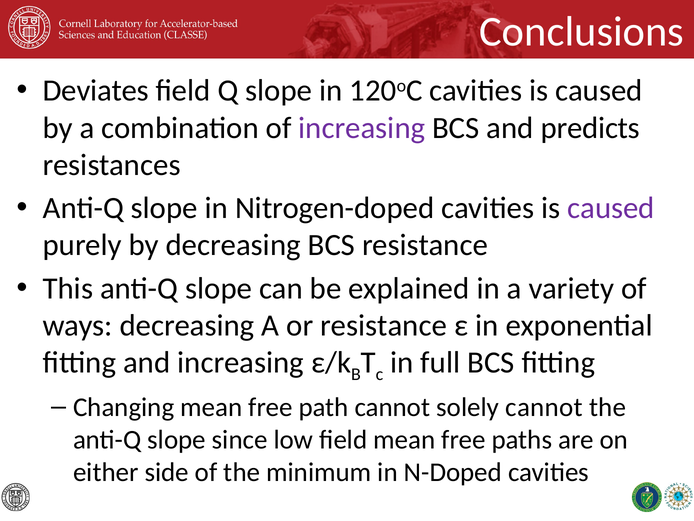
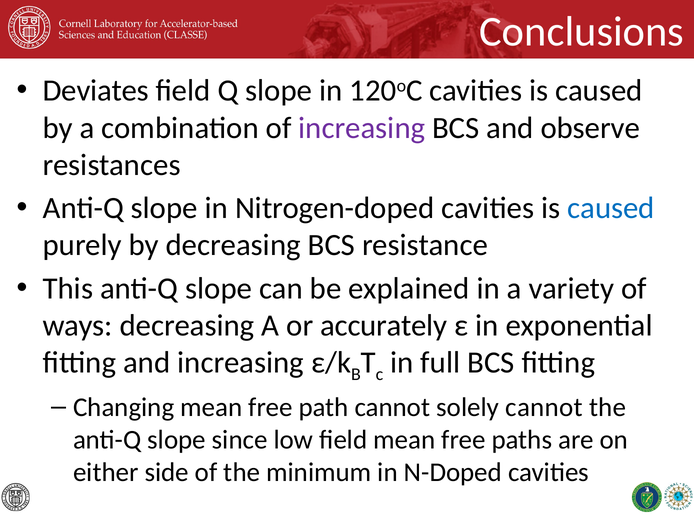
predicts: predicts -> observe
caused at (611, 208) colour: purple -> blue
or resistance: resistance -> accurately
